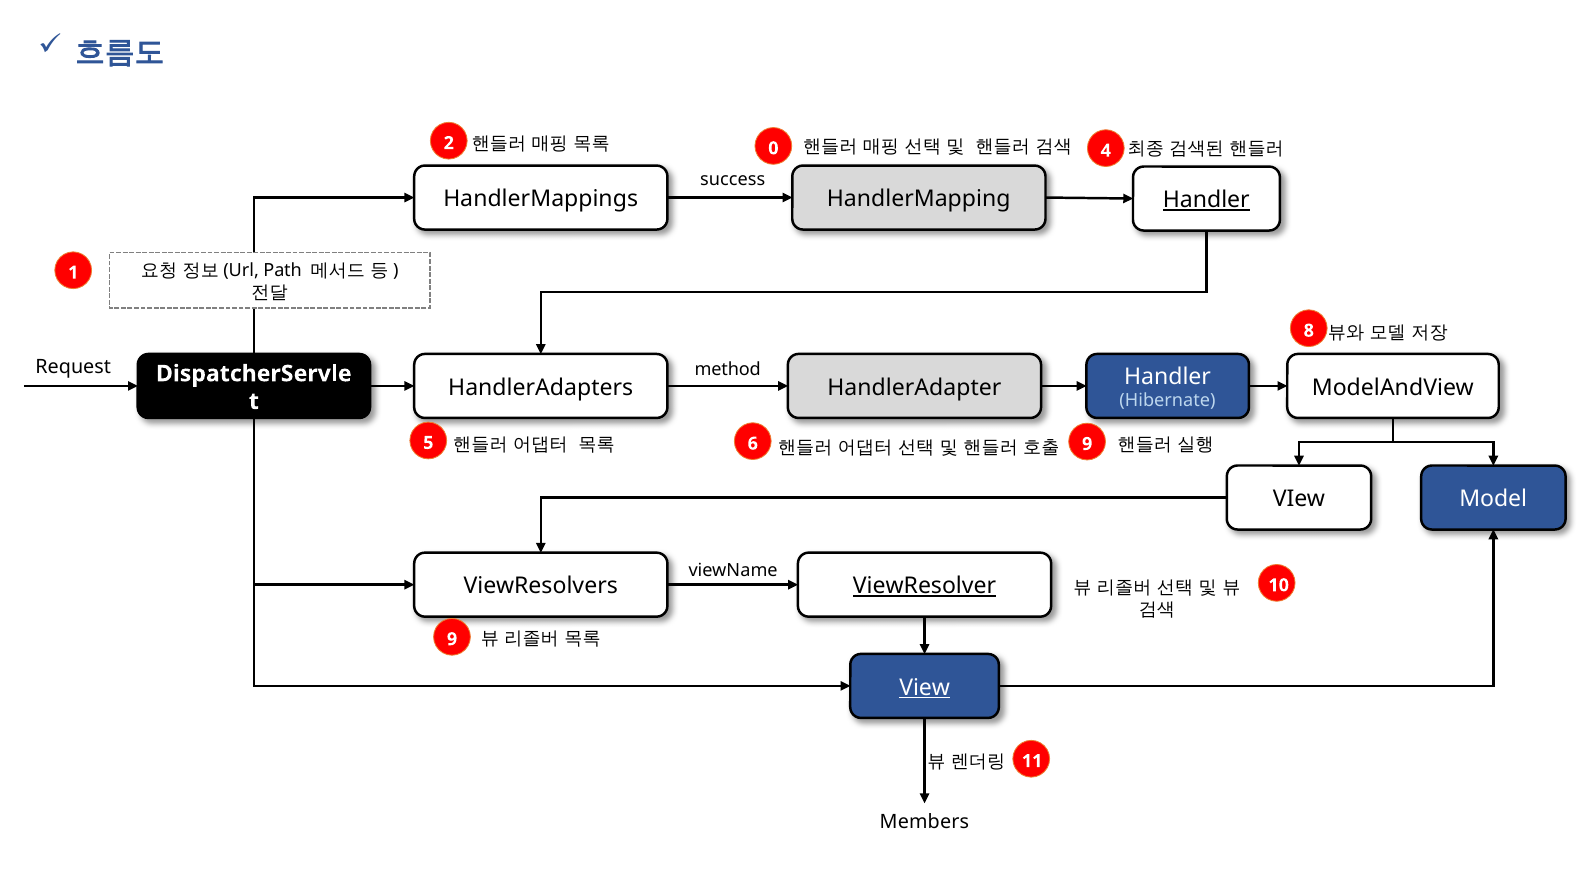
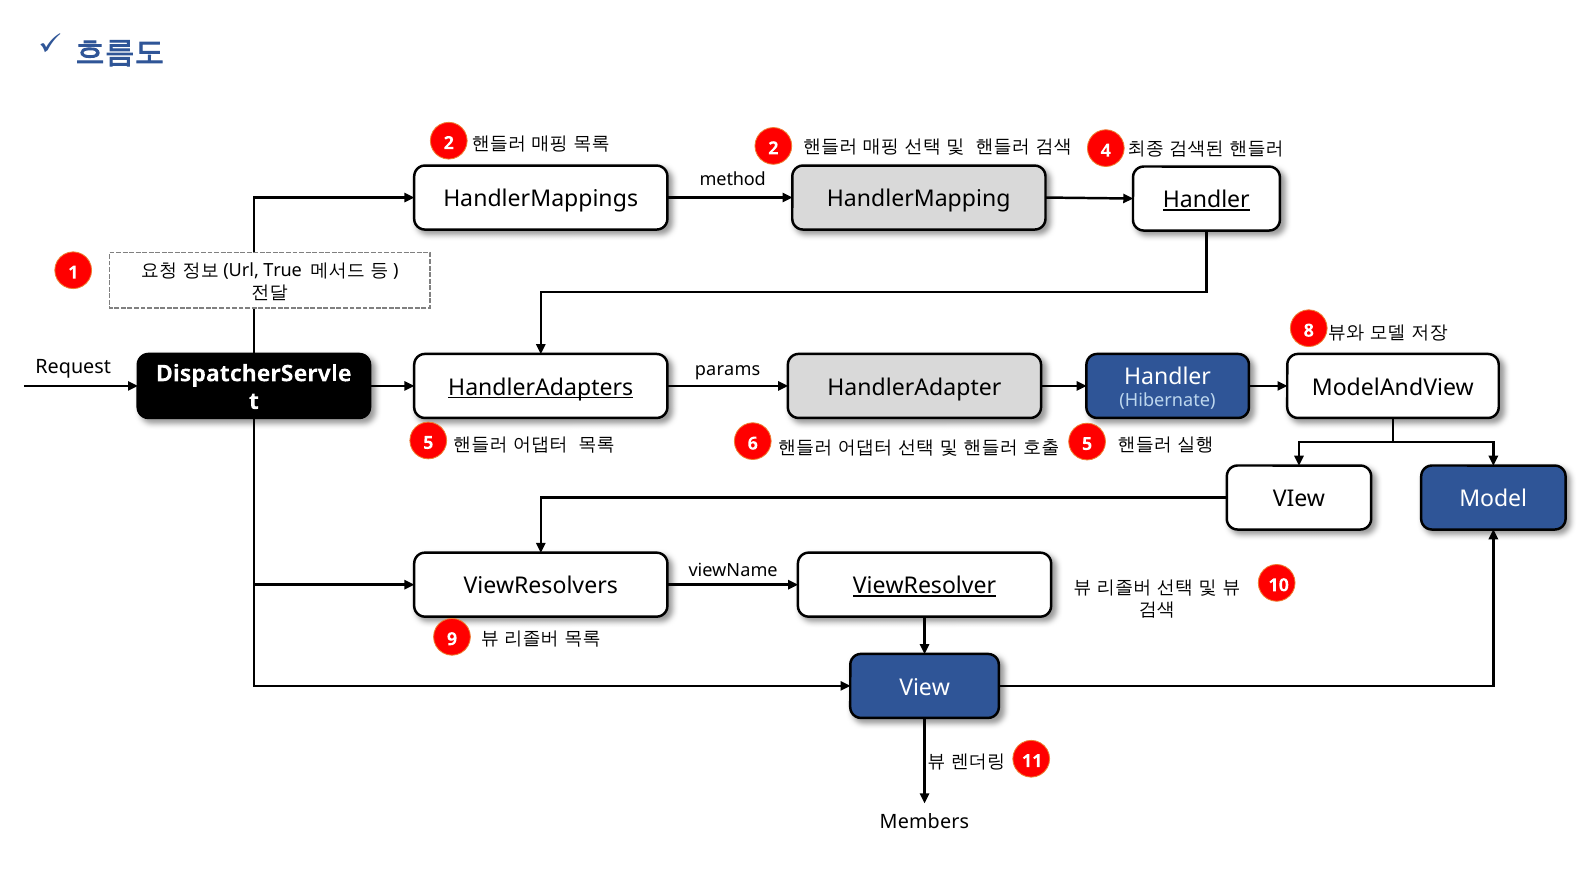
2 0: 0 -> 2
success: success -> method
Path: Path -> True
method: method -> params
HandlerAdapters underline: none -> present
6 9: 9 -> 5
View at (925, 688) underline: present -> none
